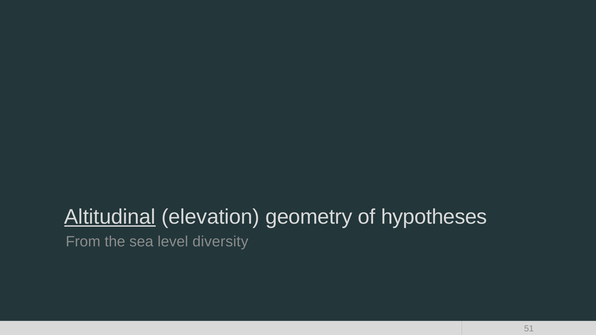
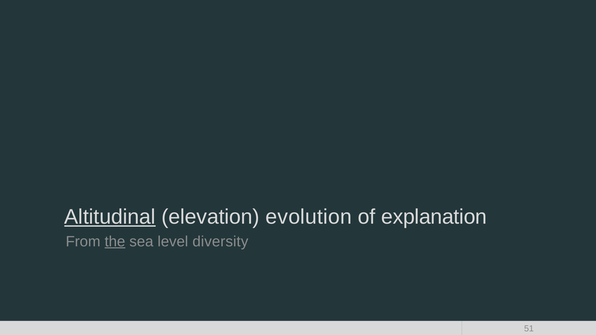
geometry: geometry -> evolution
hypotheses: hypotheses -> explanation
the underline: none -> present
